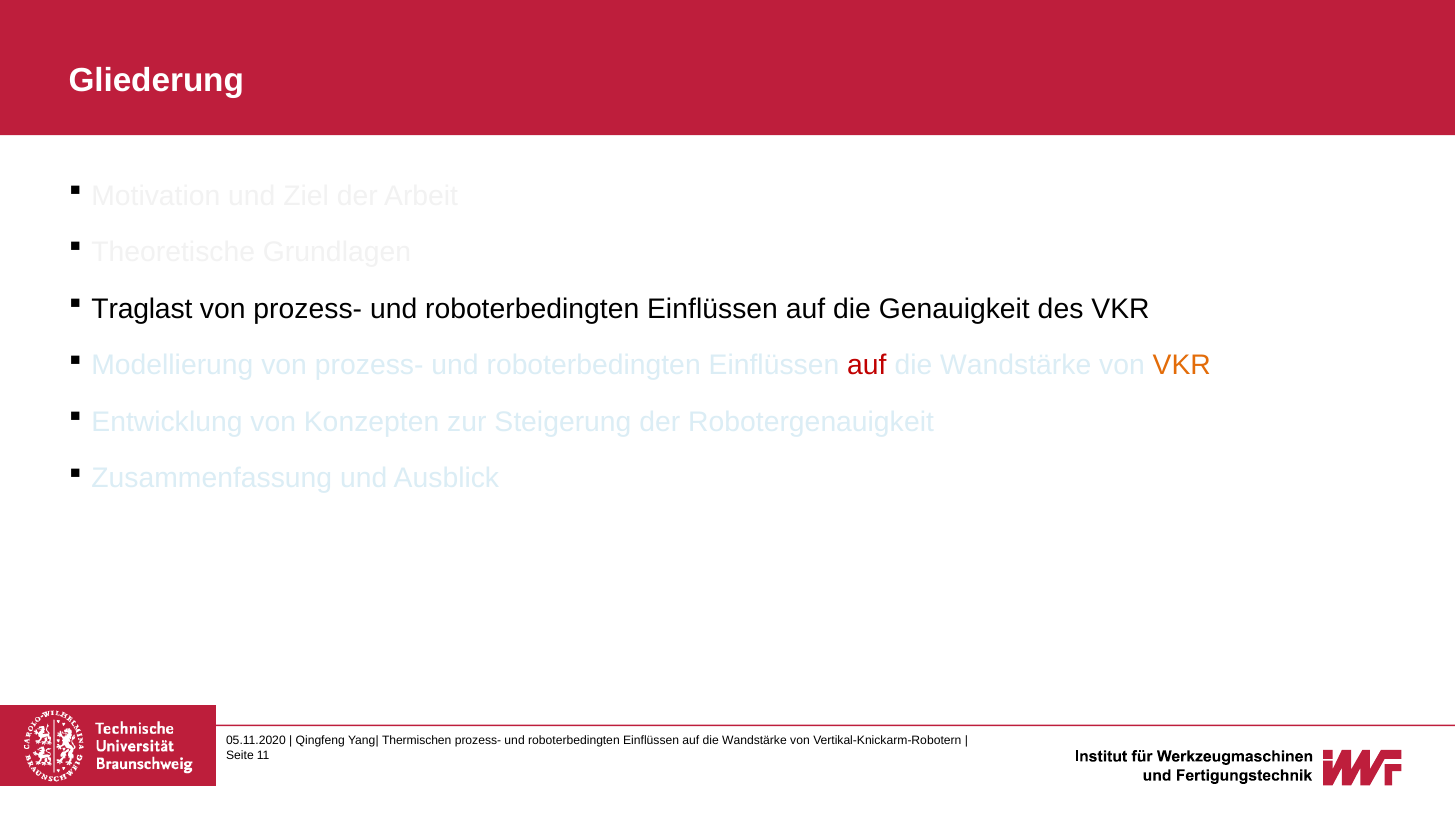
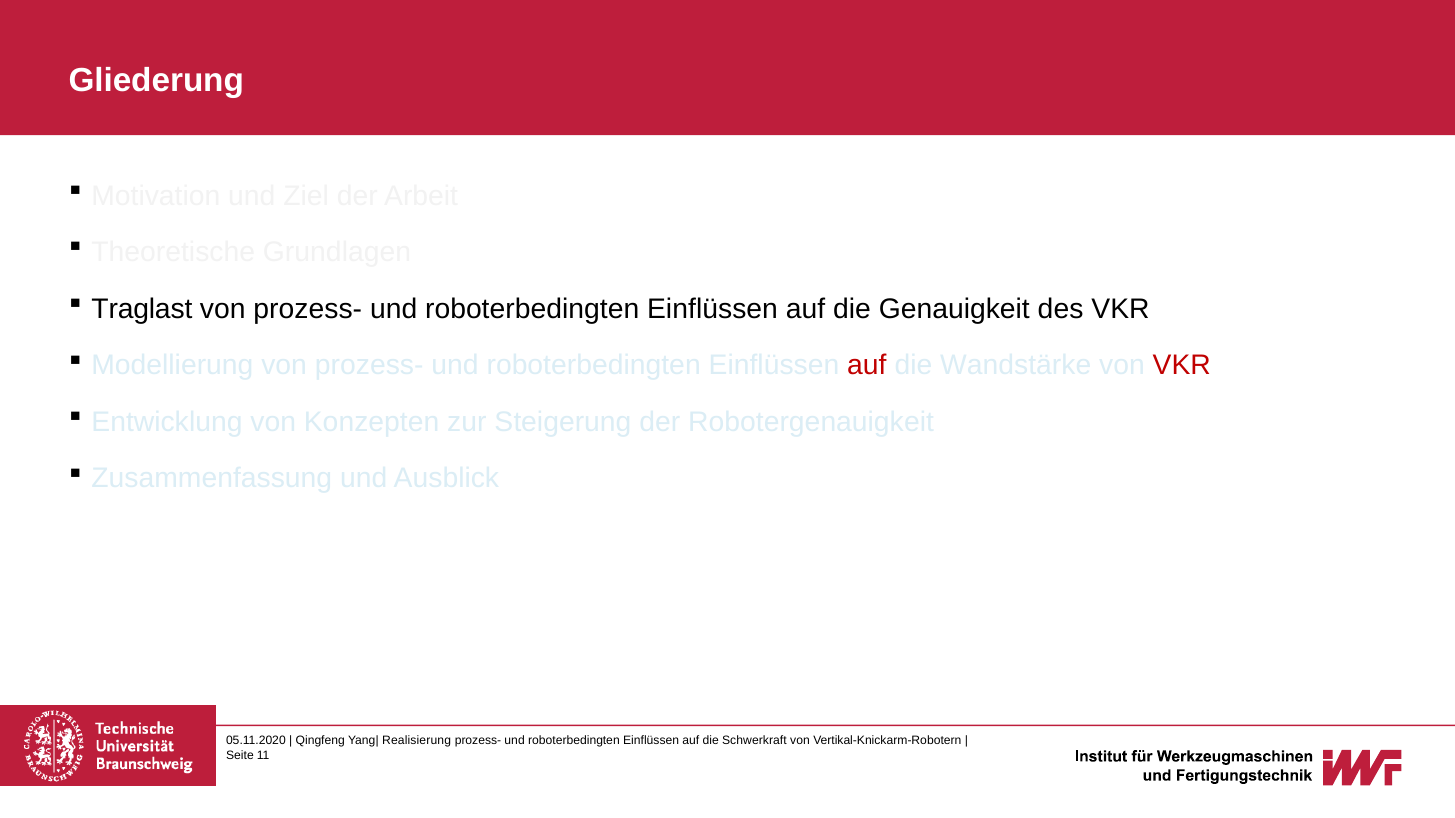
VKR at (1182, 366) colour: orange -> red
Thermischen: Thermischen -> Realisierung
Wandstärke at (754, 741): Wandstärke -> Schwerkraft
